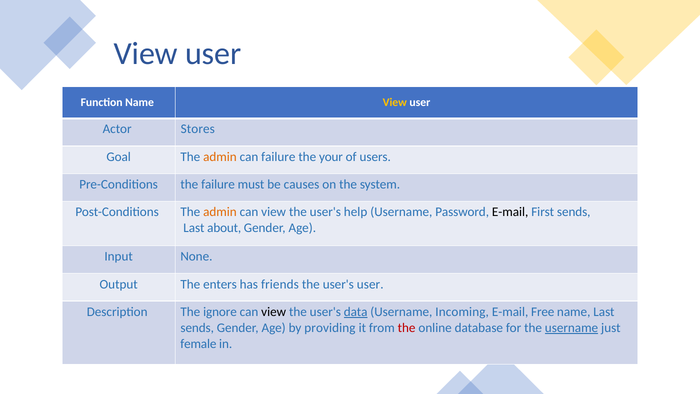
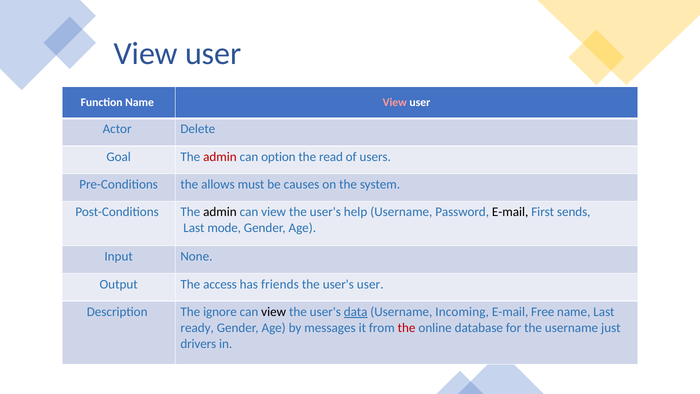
View at (395, 103) colour: yellow -> pink
Stores: Stores -> Delete
admin at (220, 157) colour: orange -> red
can failure: failure -> option
your: your -> read
the failure: failure -> allows
admin at (220, 212) colour: orange -> black
about: about -> mode
enters: enters -> access
sends at (197, 328): sends -> ready
providing: providing -> messages
username at (572, 328) underline: present -> none
female: female -> drivers
